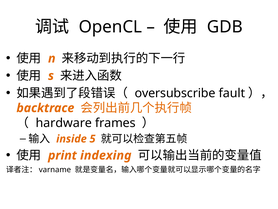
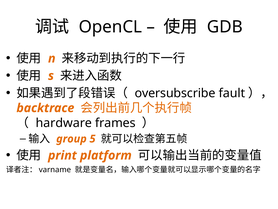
inside: inside -> group
indexing: indexing -> platform
